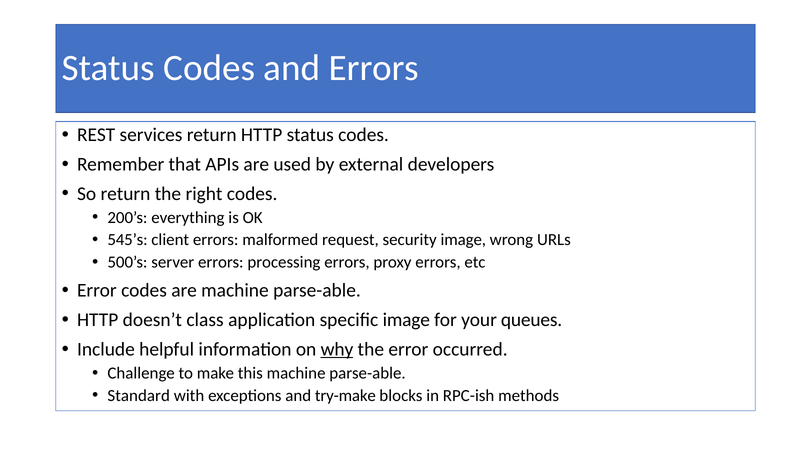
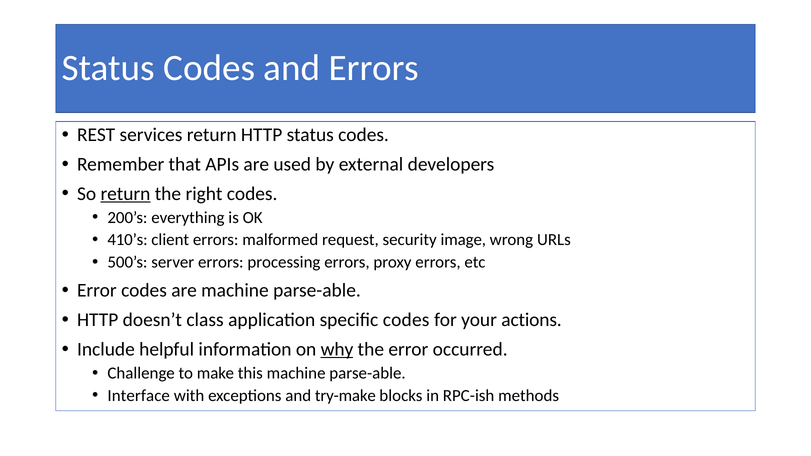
return at (125, 194) underline: none -> present
545’s: 545’s -> 410’s
specific image: image -> codes
queues: queues -> actions
Standard: Standard -> Interface
